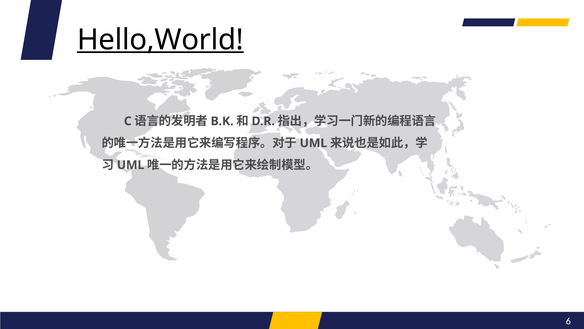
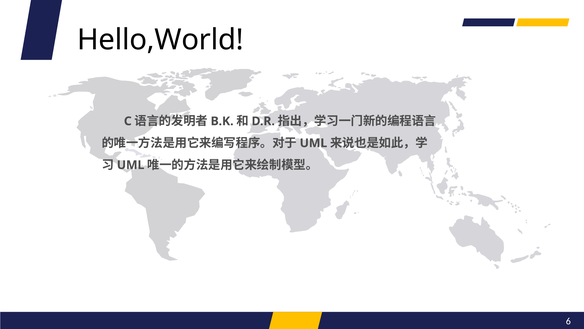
Hello,World underline: present -> none
